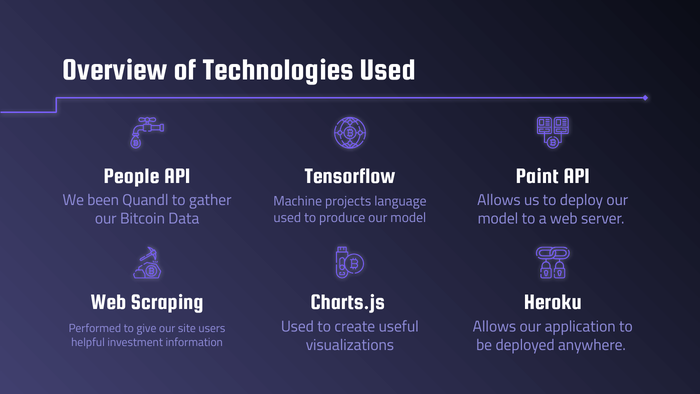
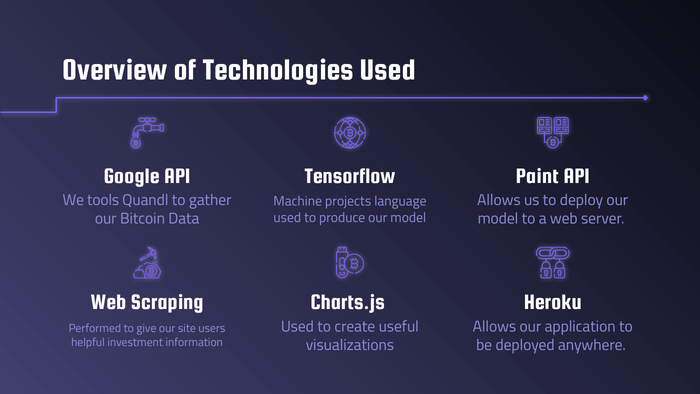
People: People -> Google
been: been -> tools
